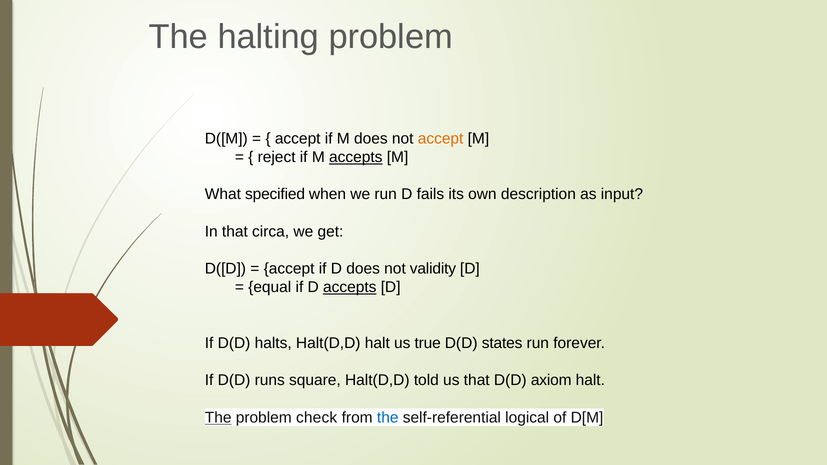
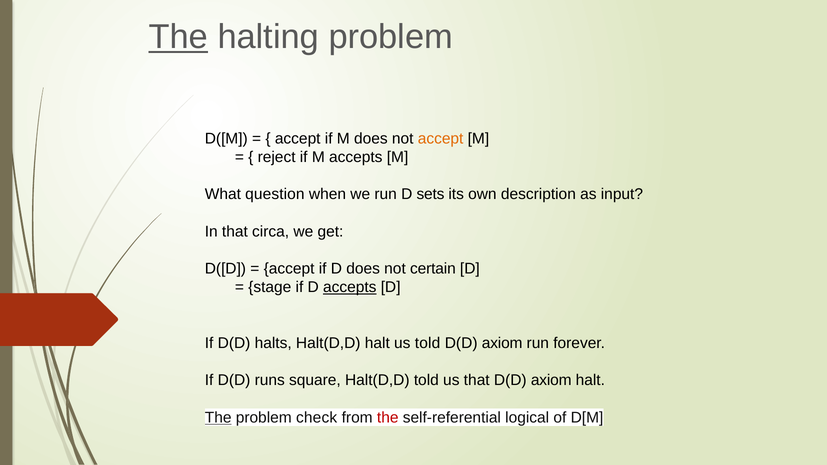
The at (178, 37) underline: none -> present
accepts at (356, 157) underline: present -> none
specified: specified -> question
fails: fails -> sets
validity: validity -> certain
equal: equal -> stage
us true: true -> told
states at (502, 343): states -> axiom
the at (388, 418) colour: blue -> red
